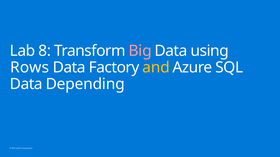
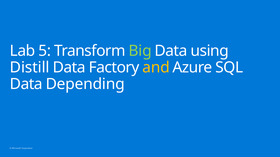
8: 8 -> 5
Big colour: pink -> light green
Rows: Rows -> Distill
